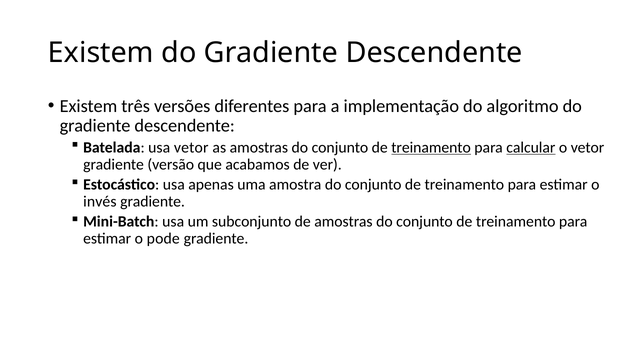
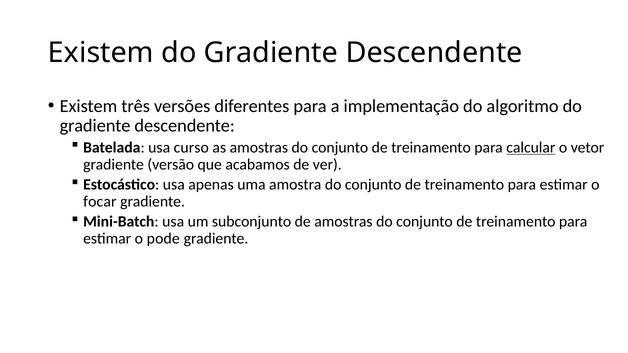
usa vetor: vetor -> curso
treinamento at (431, 148) underline: present -> none
invés: invés -> focar
